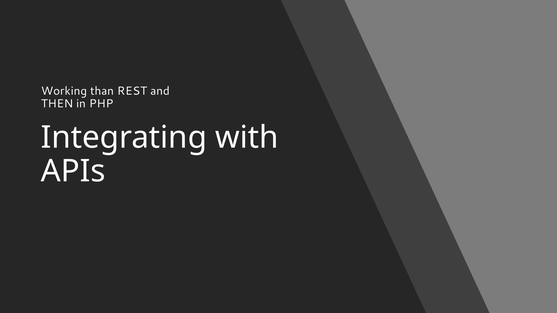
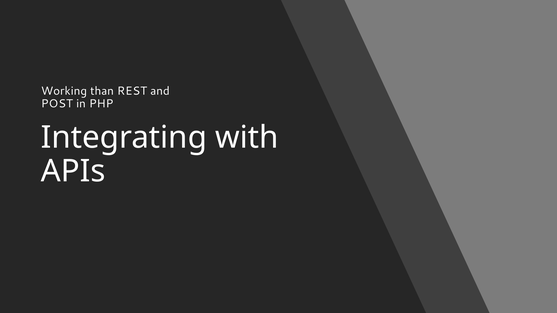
THEN: THEN -> POST
